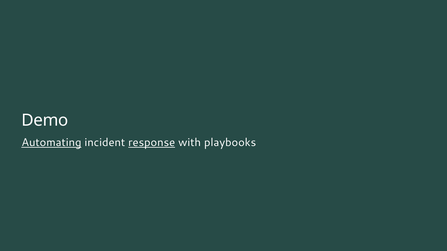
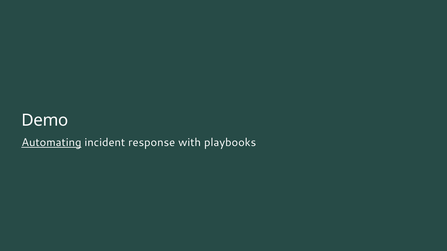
response underline: present -> none
